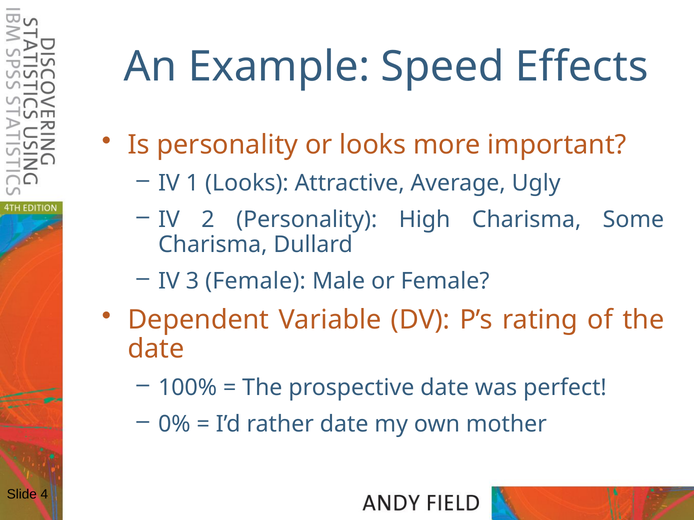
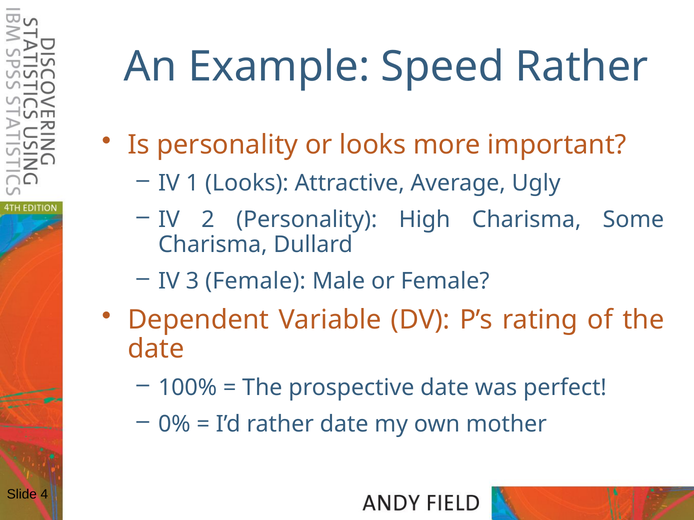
Speed Effects: Effects -> Rather
